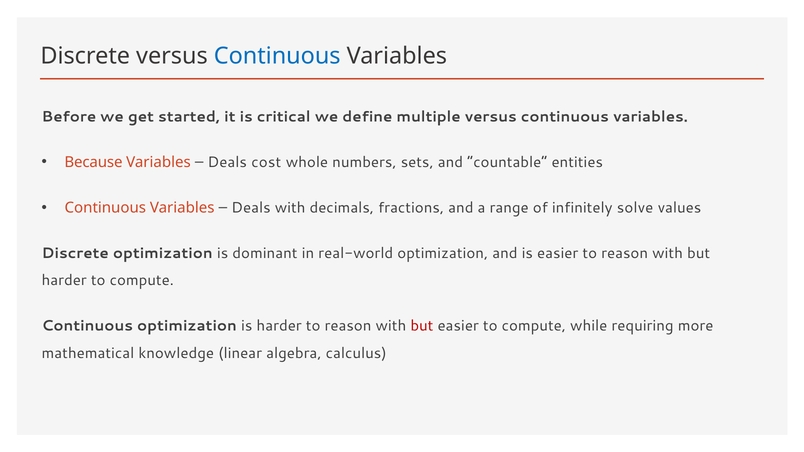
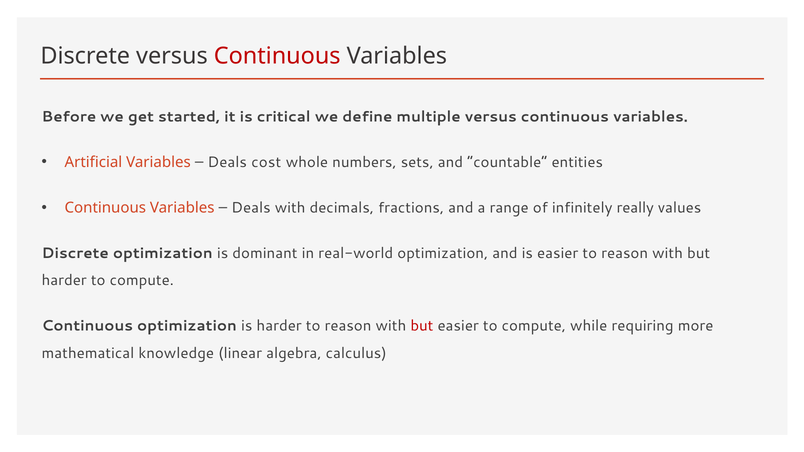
Continuous at (277, 56) colour: blue -> red
Because: Because -> Artificial
solve: solve -> really
